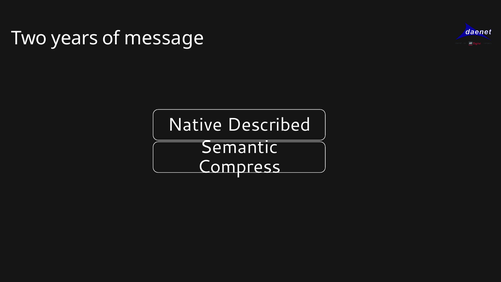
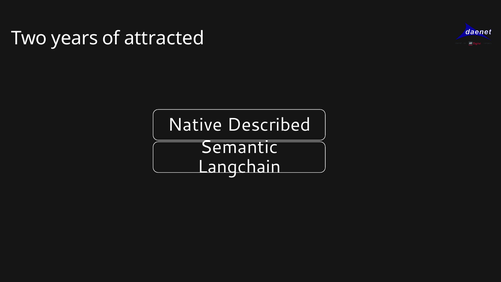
message: message -> attracted
Compress: Compress -> Langchain
